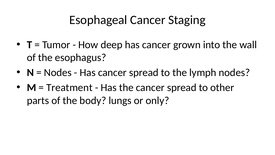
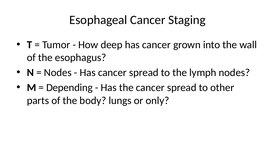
Treatment: Treatment -> Depending
